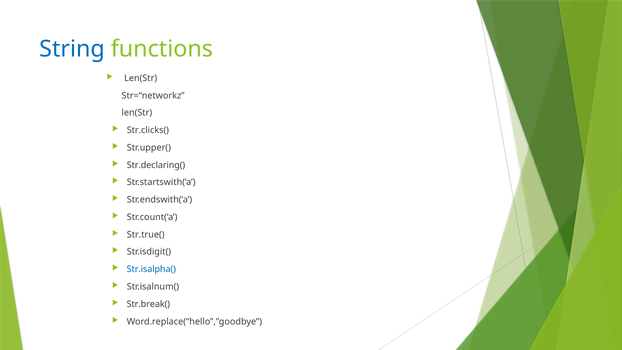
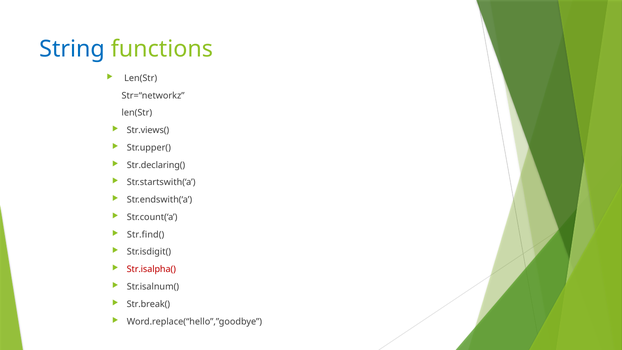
Str.clicks(: Str.clicks( -> Str.views(
Str.true(: Str.true( -> Str.find(
Str.isalpha( colour: blue -> red
